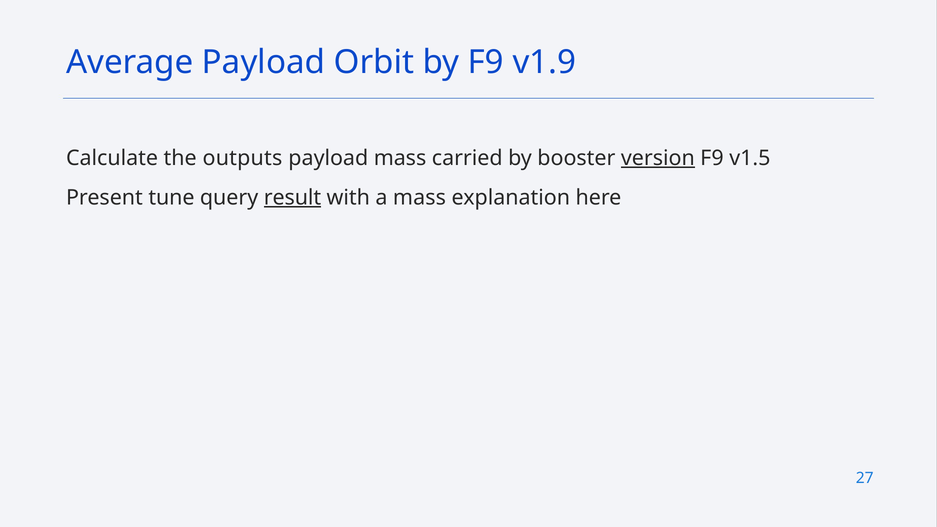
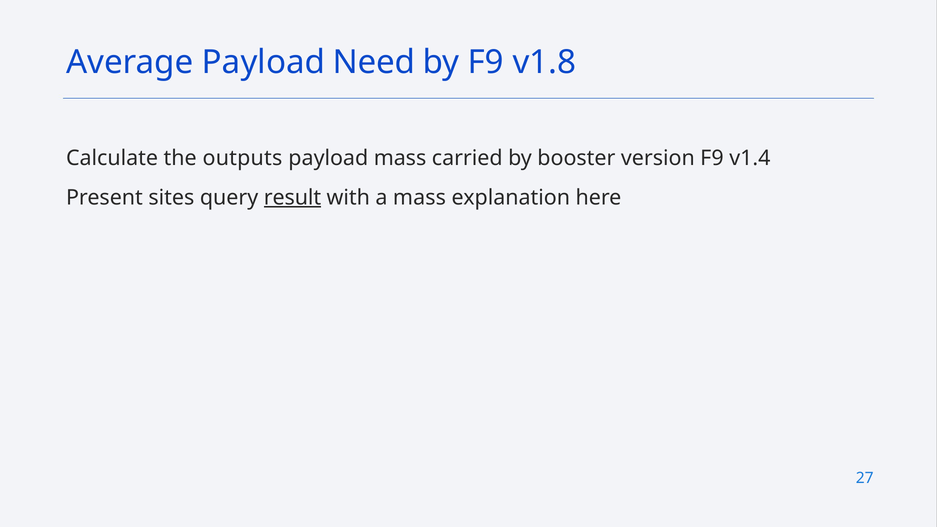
Orbit: Orbit -> Need
v1.9: v1.9 -> v1.8
version underline: present -> none
v1.5: v1.5 -> v1.4
tune: tune -> sites
